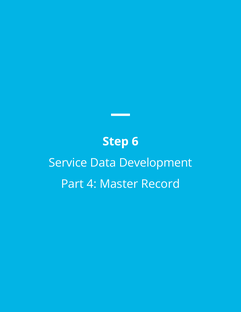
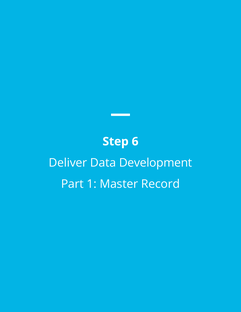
Service: Service -> Deliver
4: 4 -> 1
